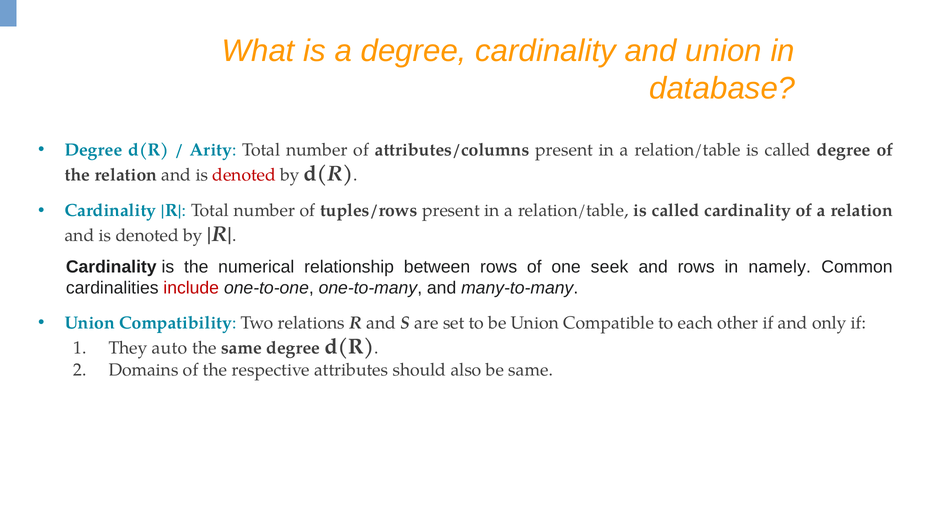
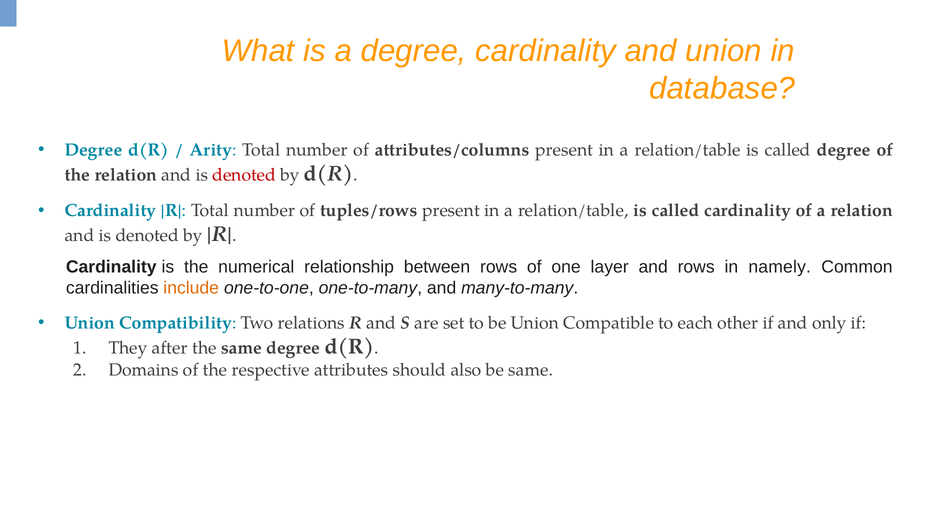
seek: seek -> layer
include colour: red -> orange
auto: auto -> after
